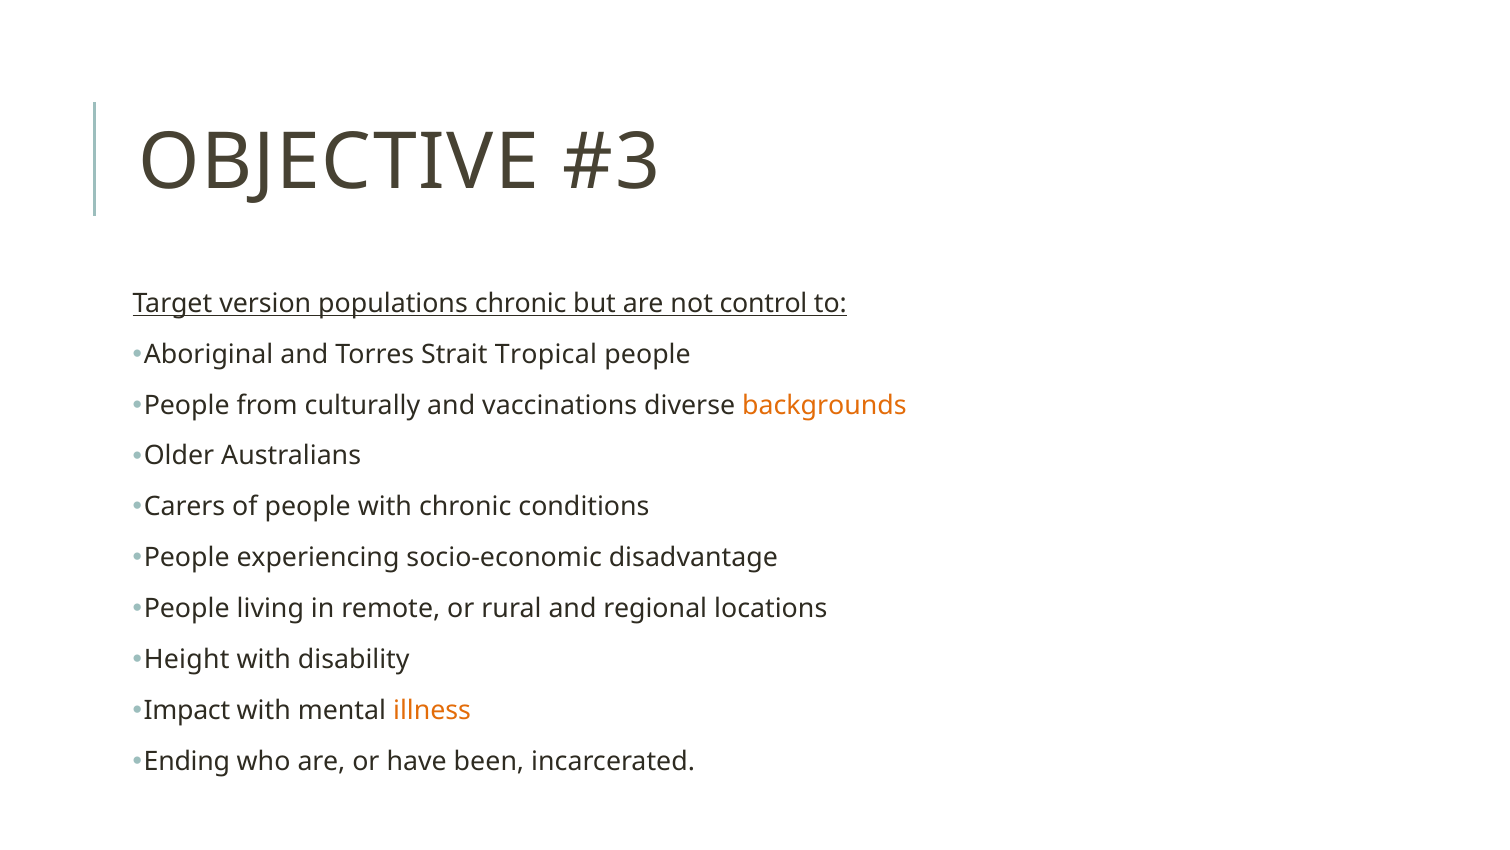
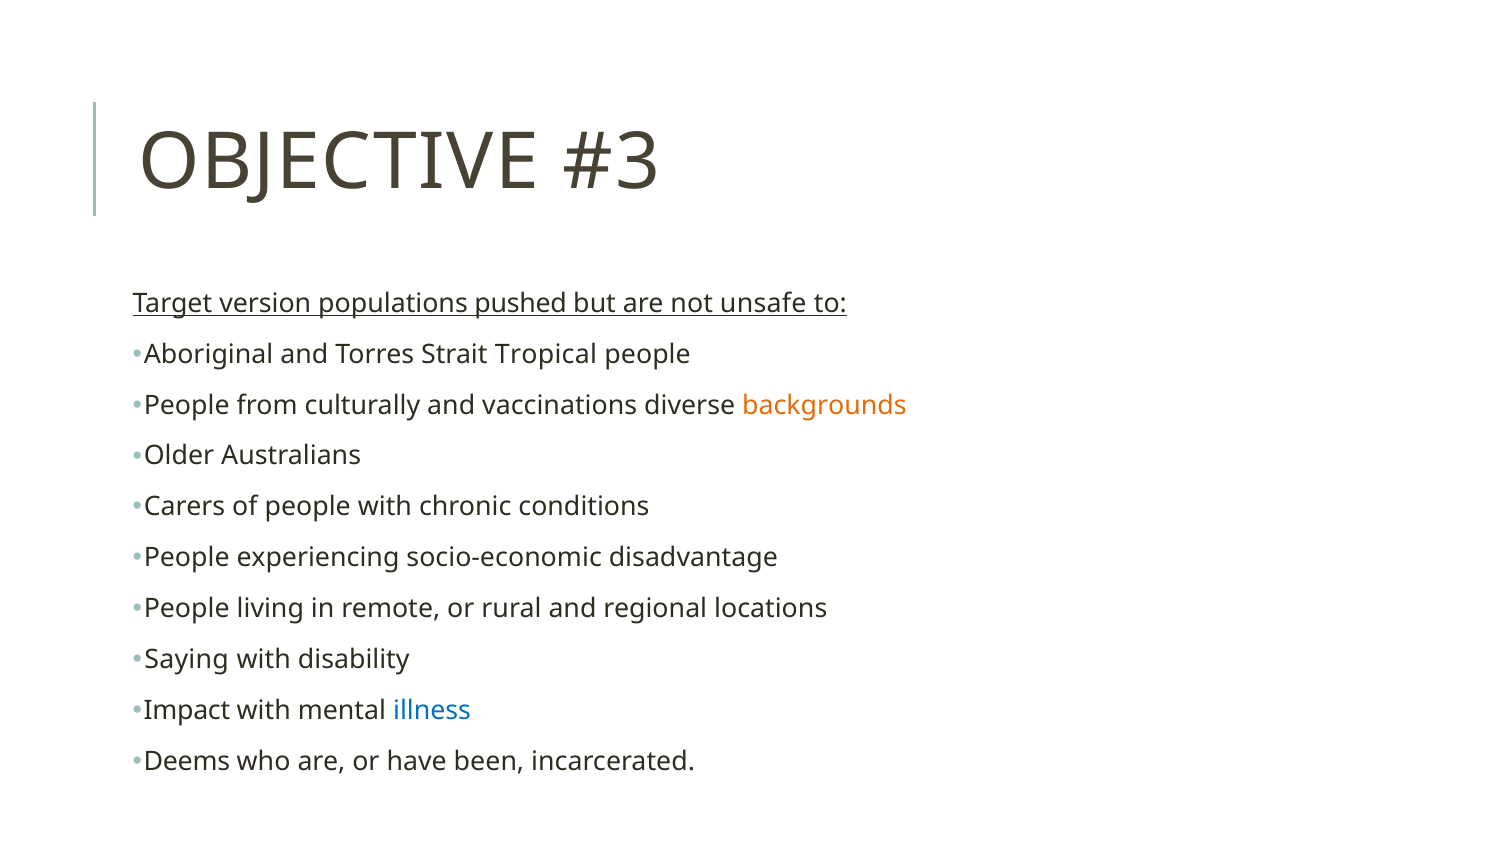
populations chronic: chronic -> pushed
control: control -> unsafe
Height: Height -> Saying
illness colour: orange -> blue
Ending: Ending -> Deems
